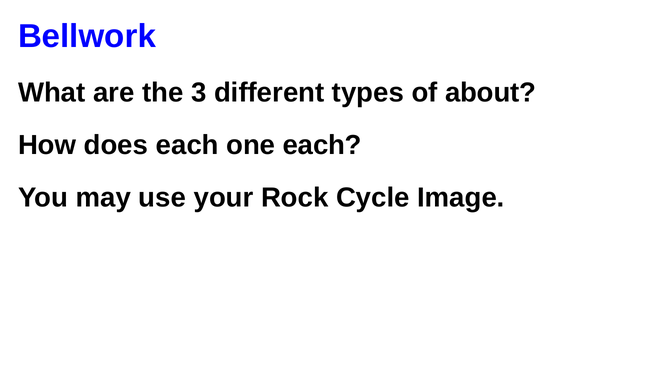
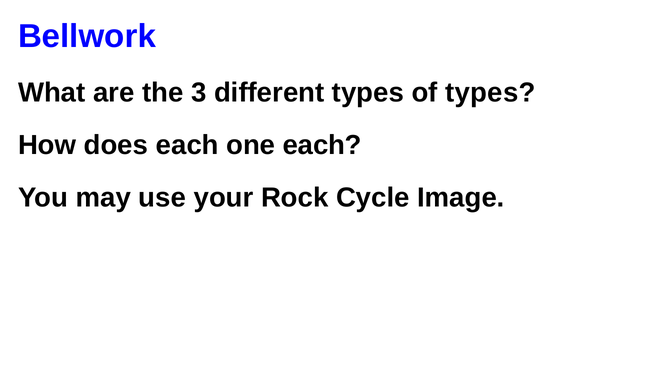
of about: about -> types
